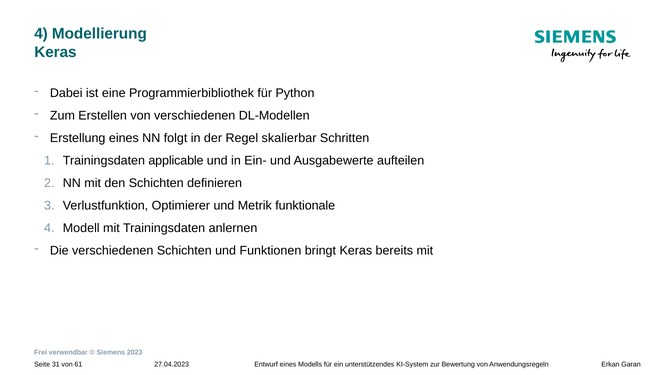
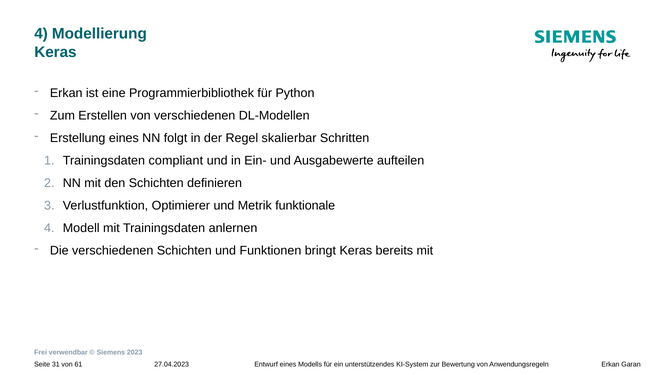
Dabei at (66, 93): Dabei -> Erkan
applicable: applicable -> compliant
